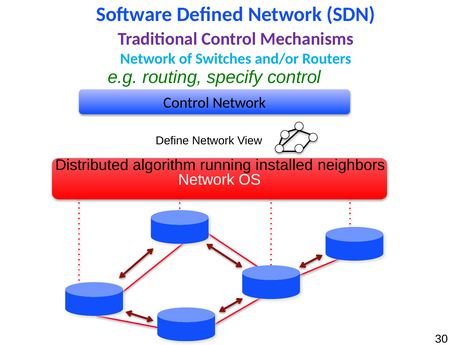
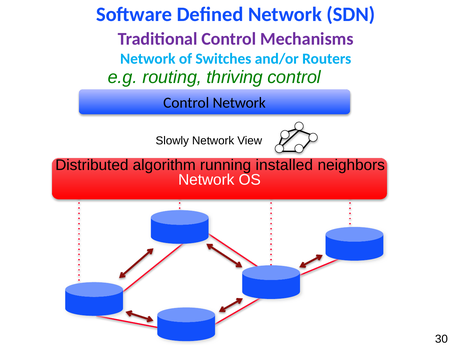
specify: specify -> thriving
Define: Define -> Slowly
